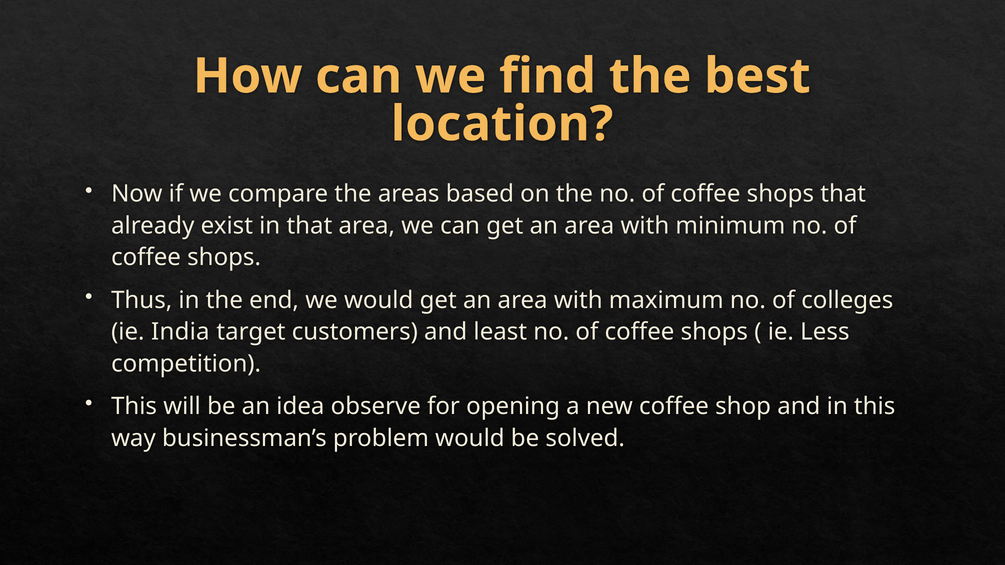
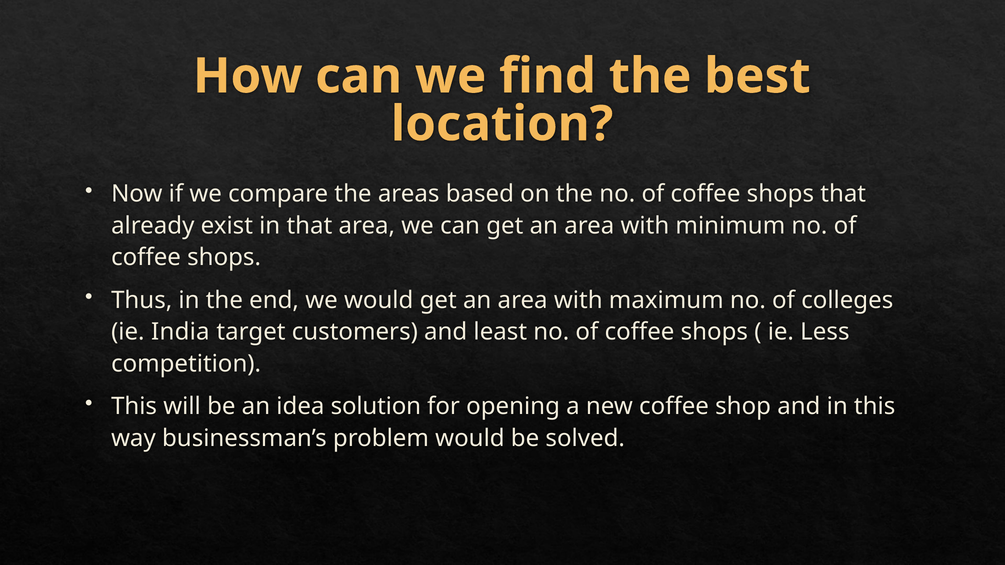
observe: observe -> solution
